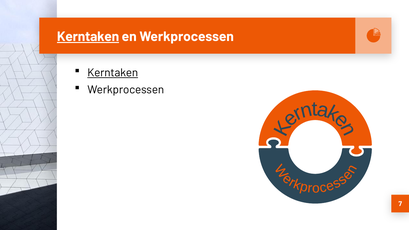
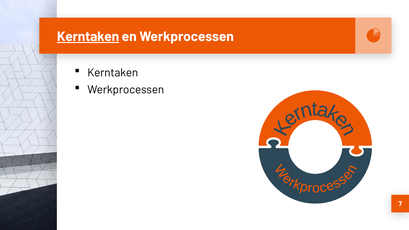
Kerntaken at (113, 73) underline: present -> none
